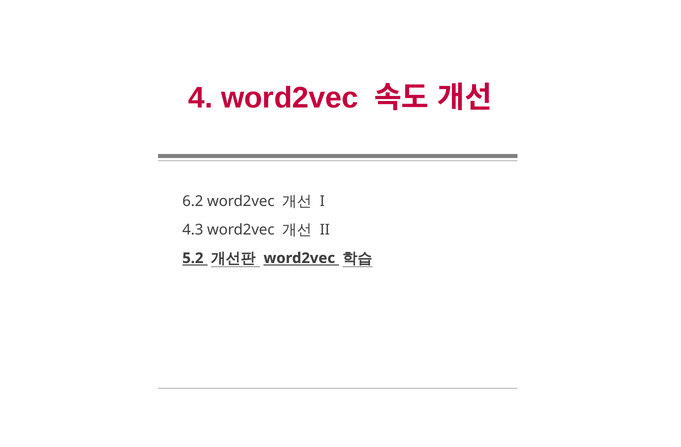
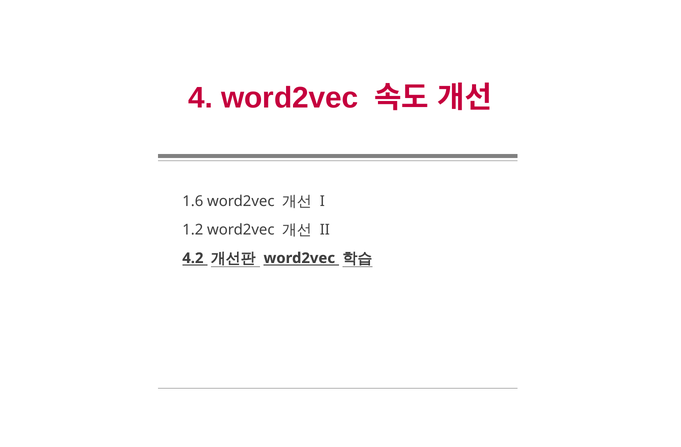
6.2: 6.2 -> 1.6
4.3: 4.3 -> 1.2
5.2: 5.2 -> 4.2
